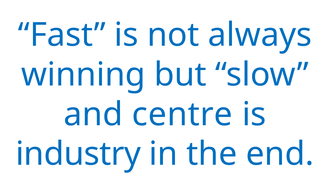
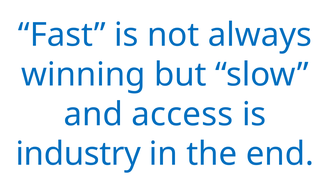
centre: centre -> access
